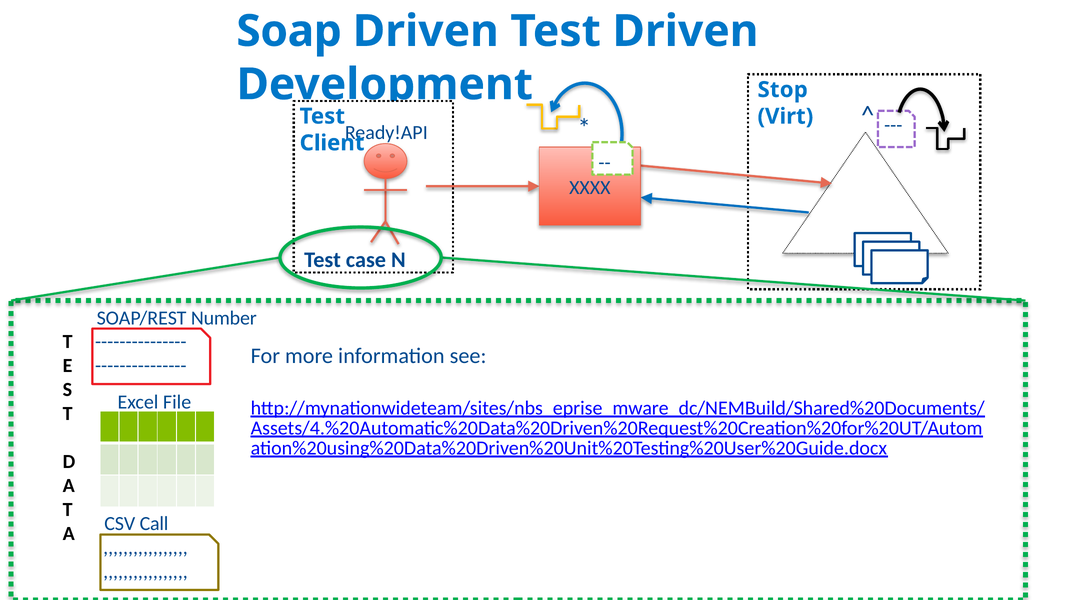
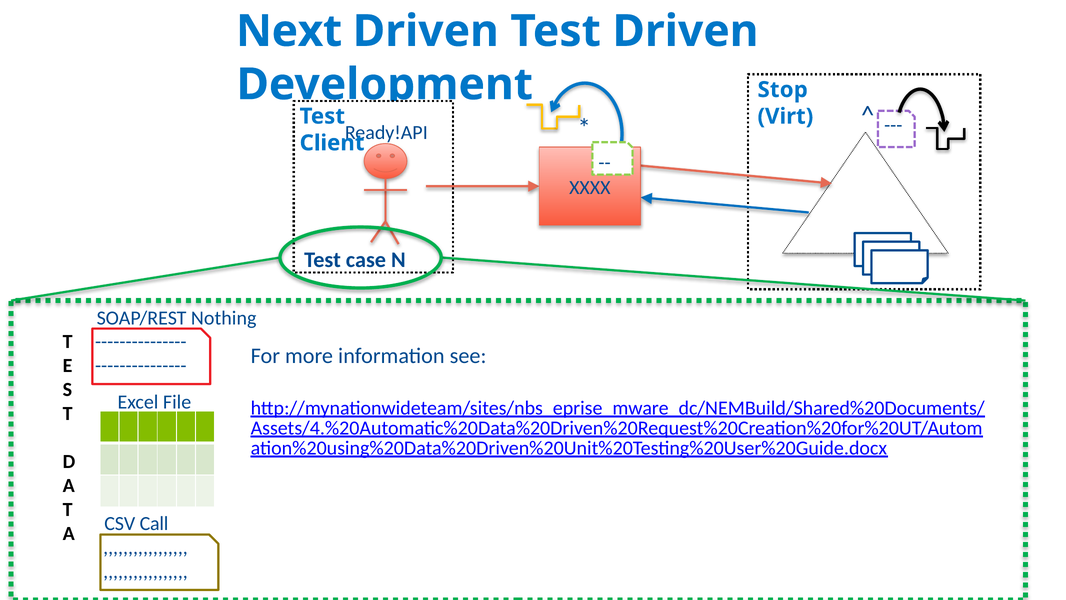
Soap: Soap -> Next
Number: Number -> Nothing
